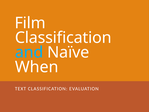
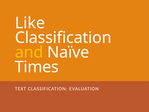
Film: Film -> Like
and colour: light blue -> yellow
When: When -> Times
